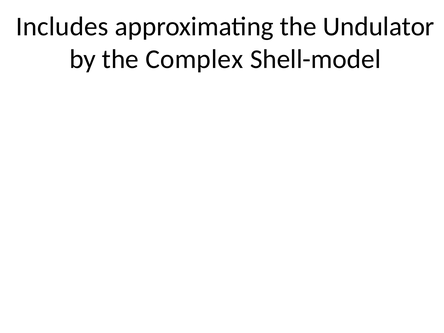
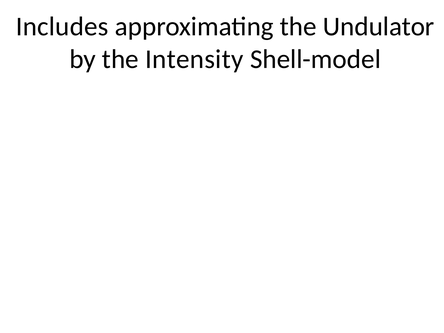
Complex: Complex -> Intensity
